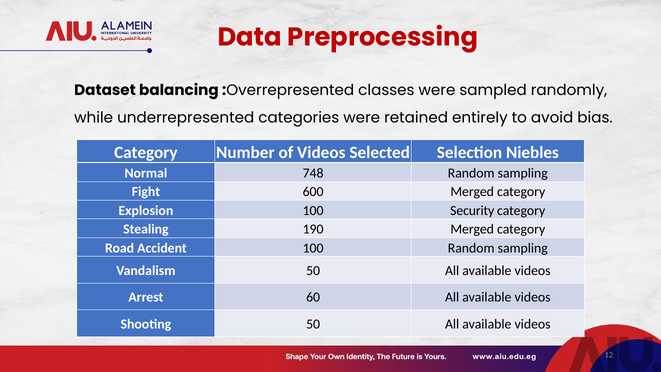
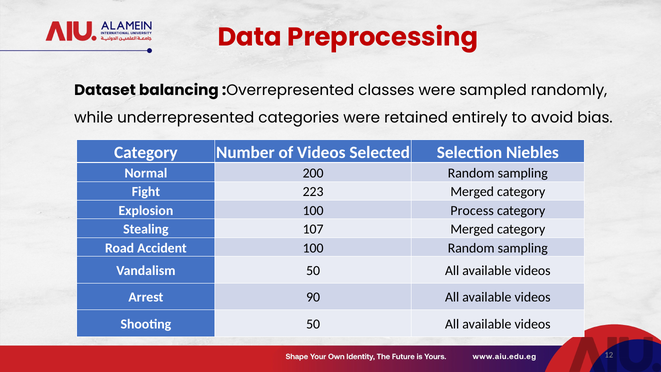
748: 748 -> 200
600: 600 -> 223
Security: Security -> Process
190: 190 -> 107
60: 60 -> 90
